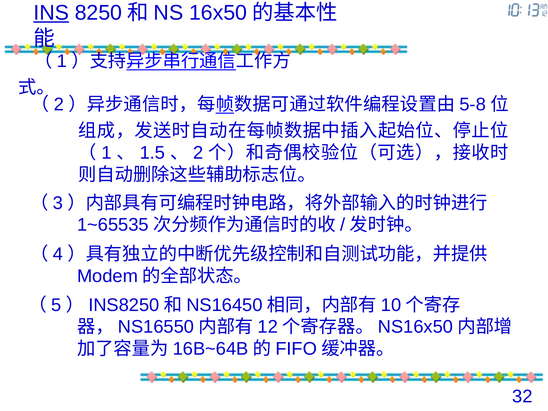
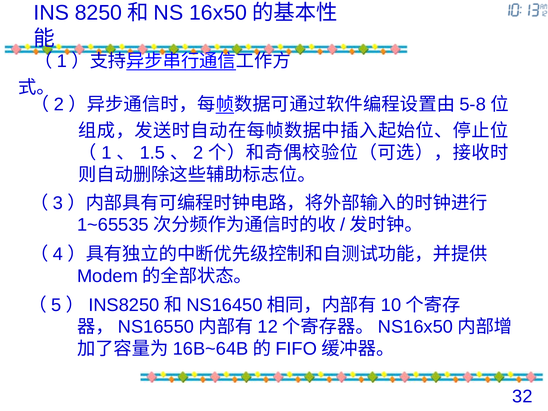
INS underline: present -> none
